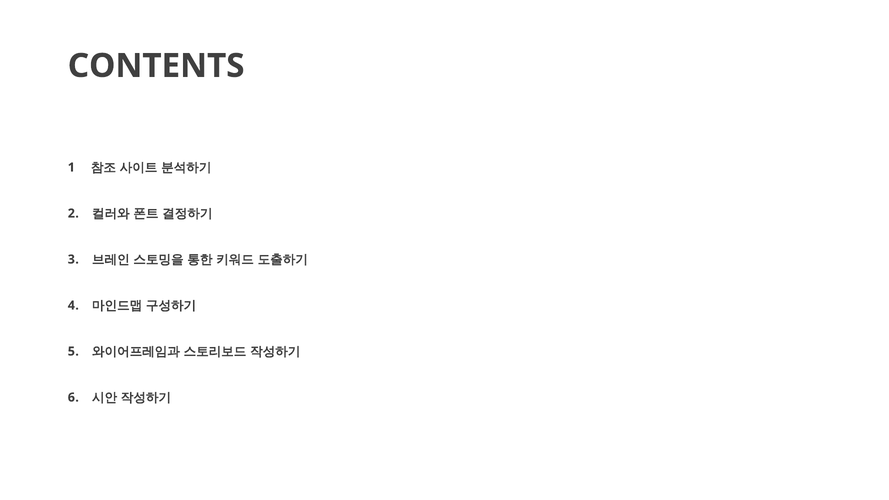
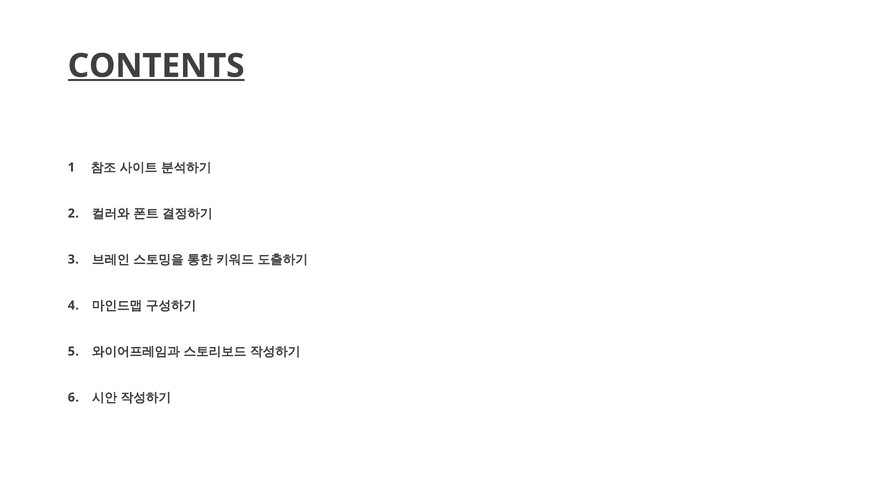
CONTENTS underline: none -> present
